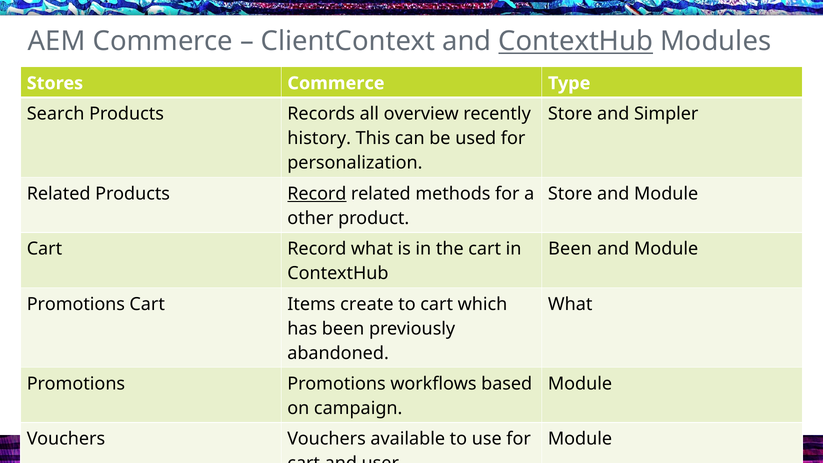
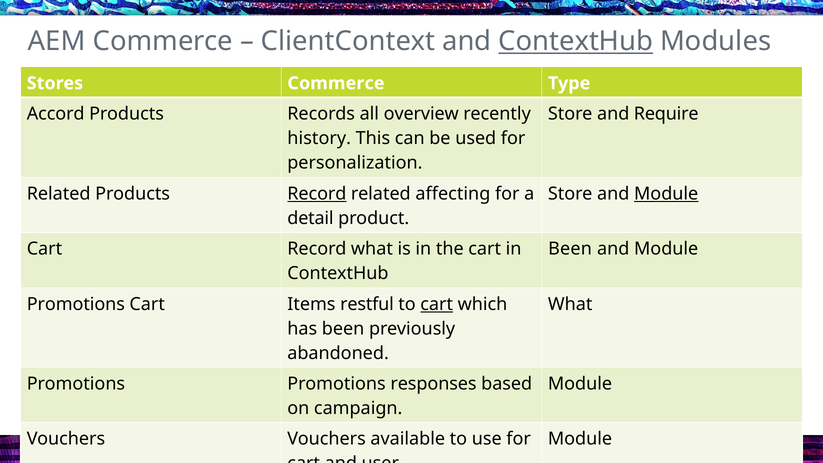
Search: Search -> Accord
Simpler: Simpler -> Require
methods: methods -> affecting
Module at (666, 194) underline: none -> present
other: other -> detail
create: create -> restful
cart at (437, 304) underline: none -> present
workflows: workflows -> responses
